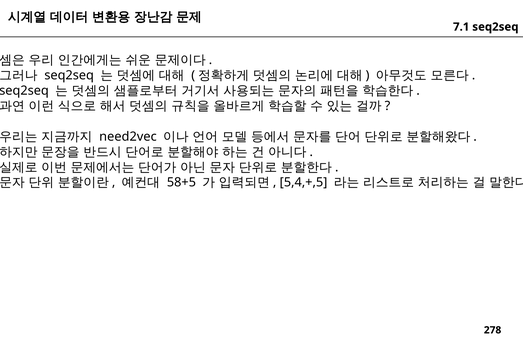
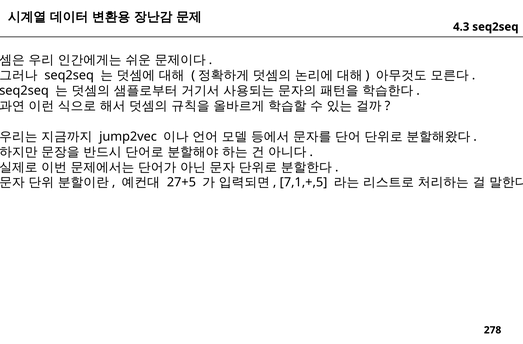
7.1: 7.1 -> 4.3
need2vec: need2vec -> jump2vec
58+5: 58+5 -> 27+5
5,4,+,5: 5,4,+,5 -> 7,1,+,5
